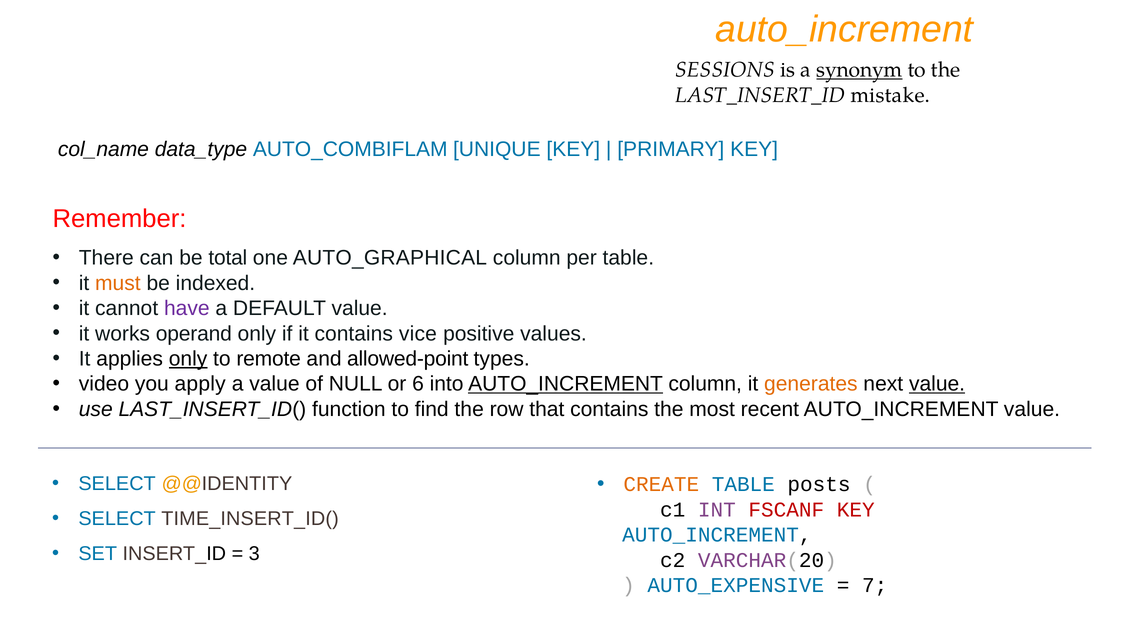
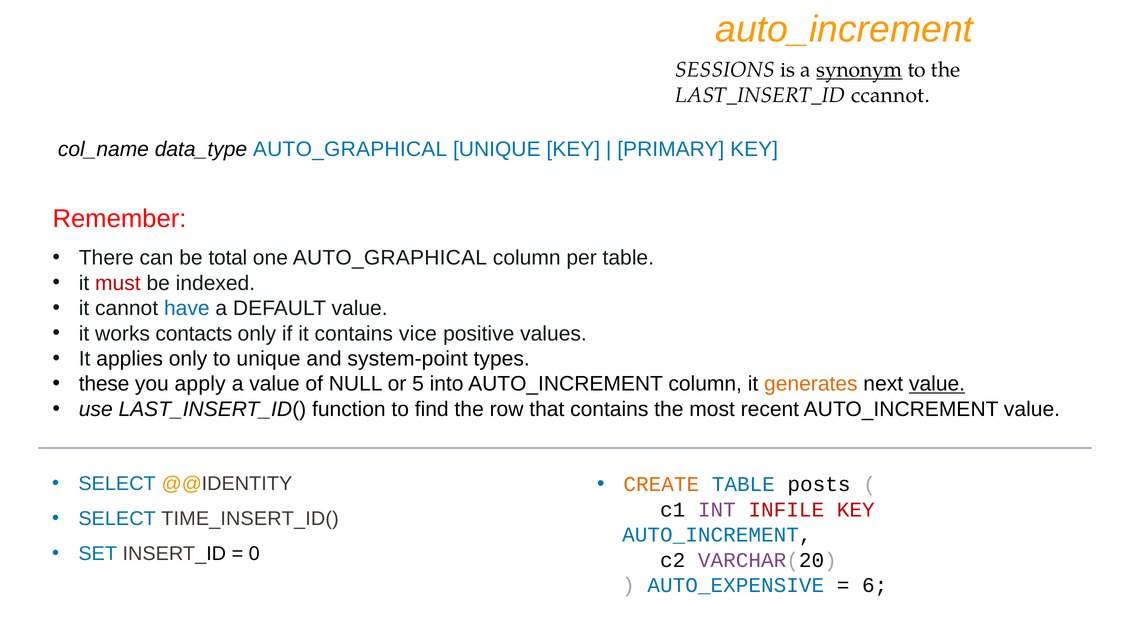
mistake: mistake -> ccannot
data_type AUTO_COMBIFLAM: AUTO_COMBIFLAM -> AUTO_GRAPHICAL
must colour: orange -> red
have colour: purple -> blue
operand: operand -> contacts
only at (188, 359) underline: present -> none
to remote: remote -> unique
allowed-point: allowed-point -> system-point
video: video -> these
6: 6 -> 5
AUTO_INCREMENT at (566, 384) underline: present -> none
FSCANF: FSCANF -> INFILE
3: 3 -> 0
7: 7 -> 6
